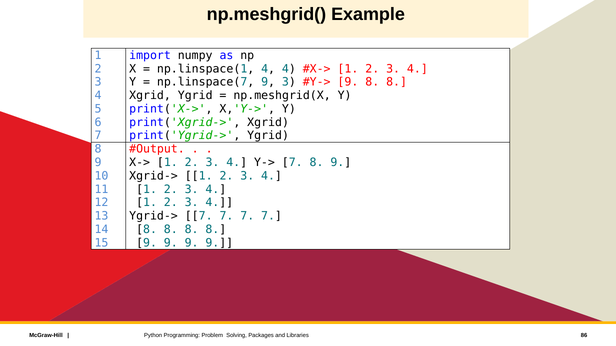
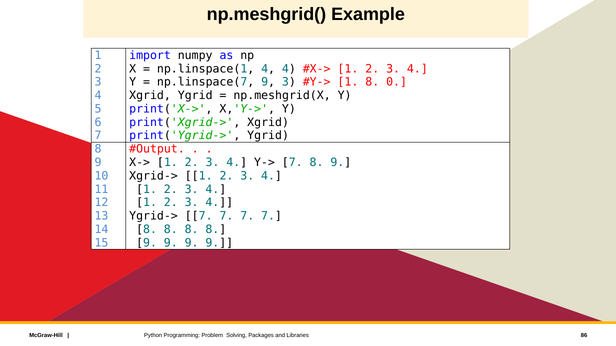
9 at (348, 82): 9 -> 1
8 at (397, 82): 8 -> 0
